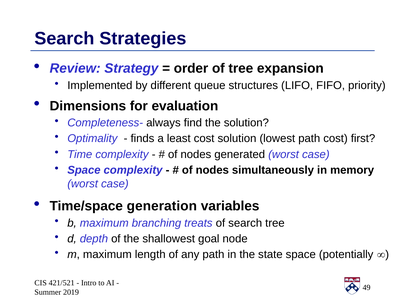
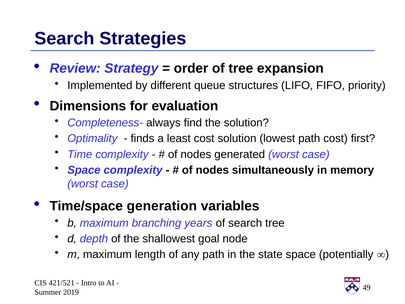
treats: treats -> years
